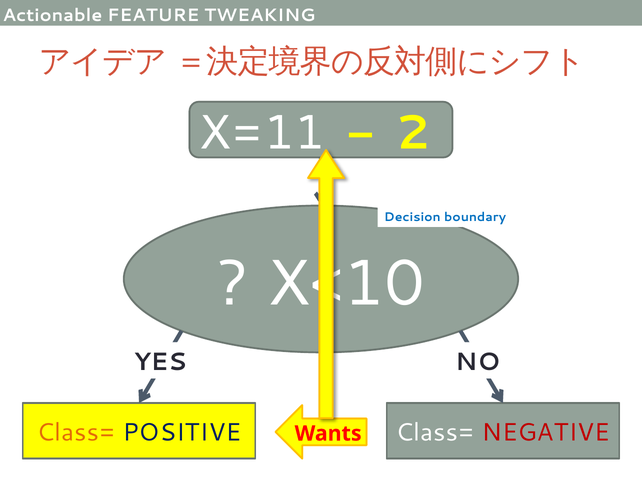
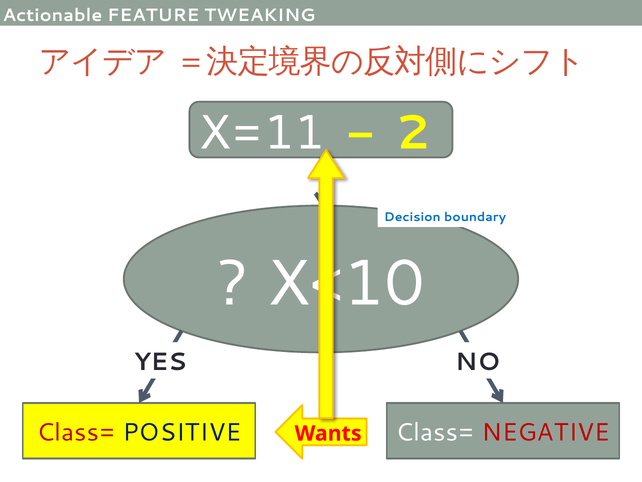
Class= at (76, 432) colour: orange -> red
